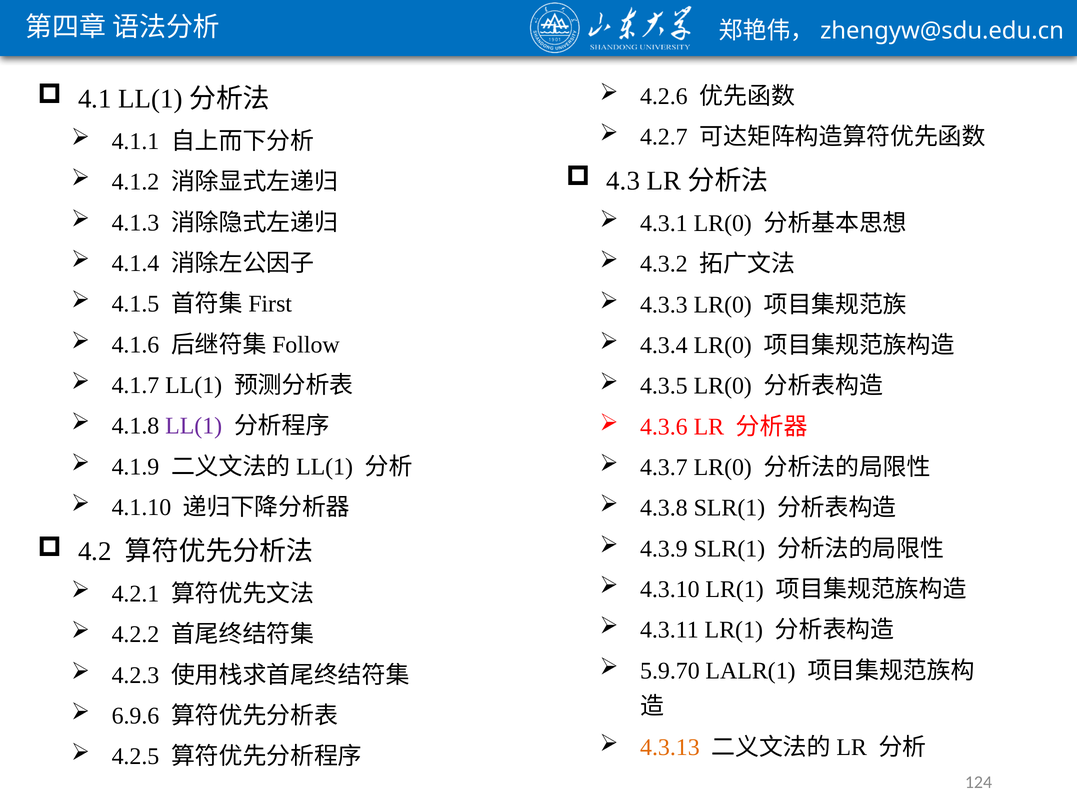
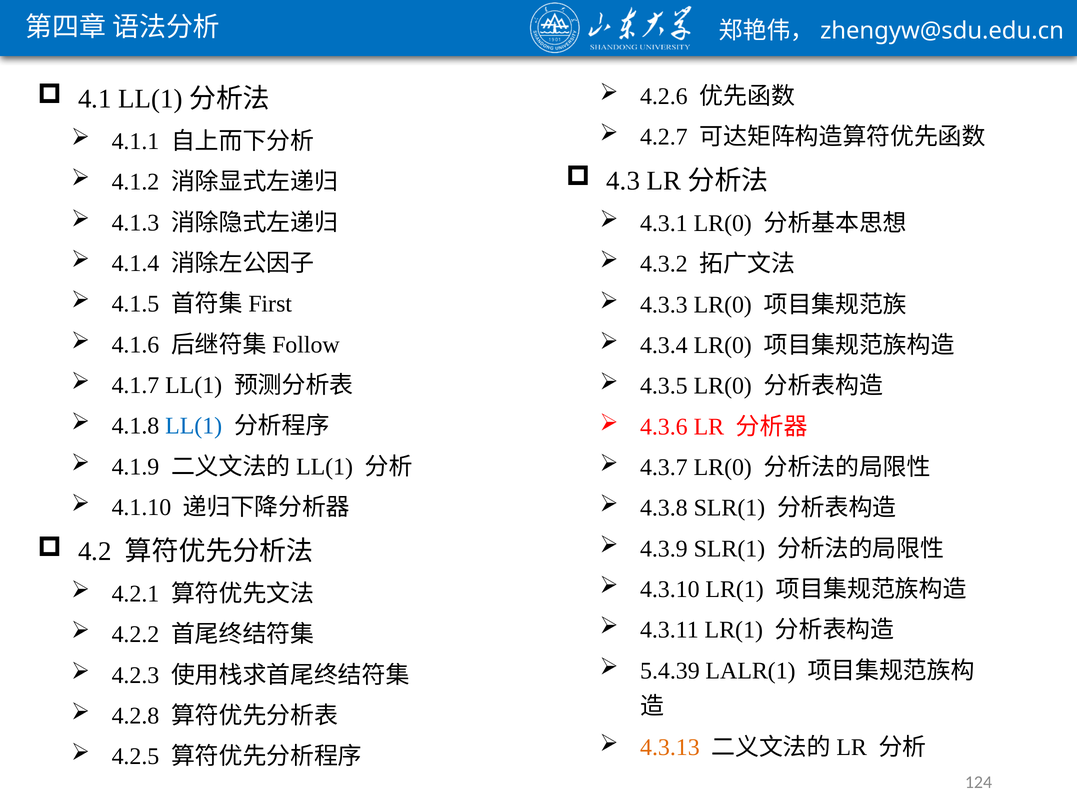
LL(1 at (194, 426) colour: purple -> blue
5.9.70: 5.9.70 -> 5.4.39
6.9.6: 6.9.6 -> 4.2.8
